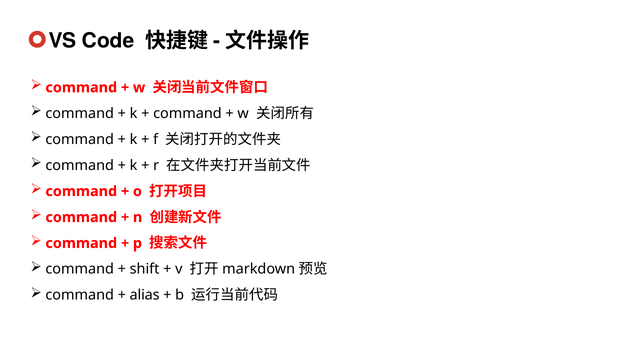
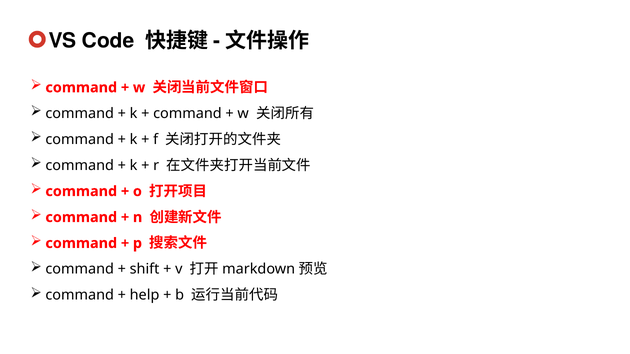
alias: alias -> help
